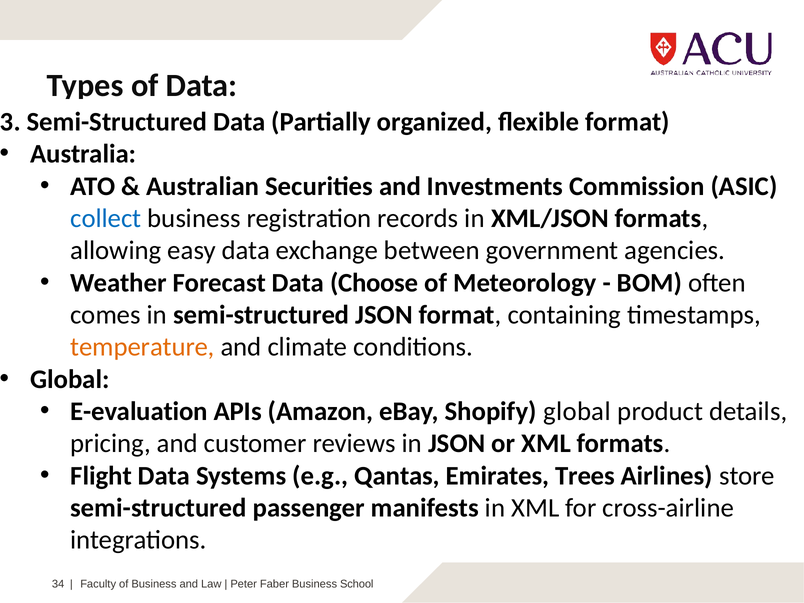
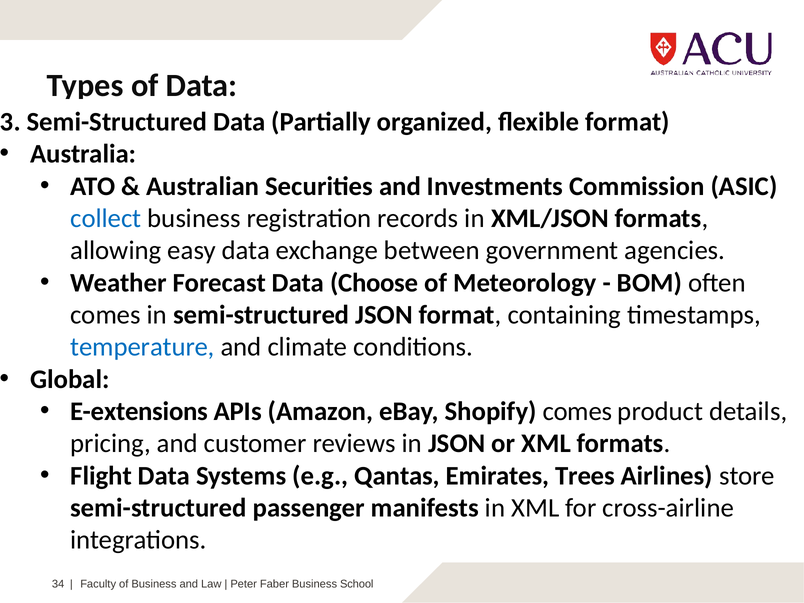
temperature colour: orange -> blue
E-evaluation: E-evaluation -> E-extensions
Shopify global: global -> comes
